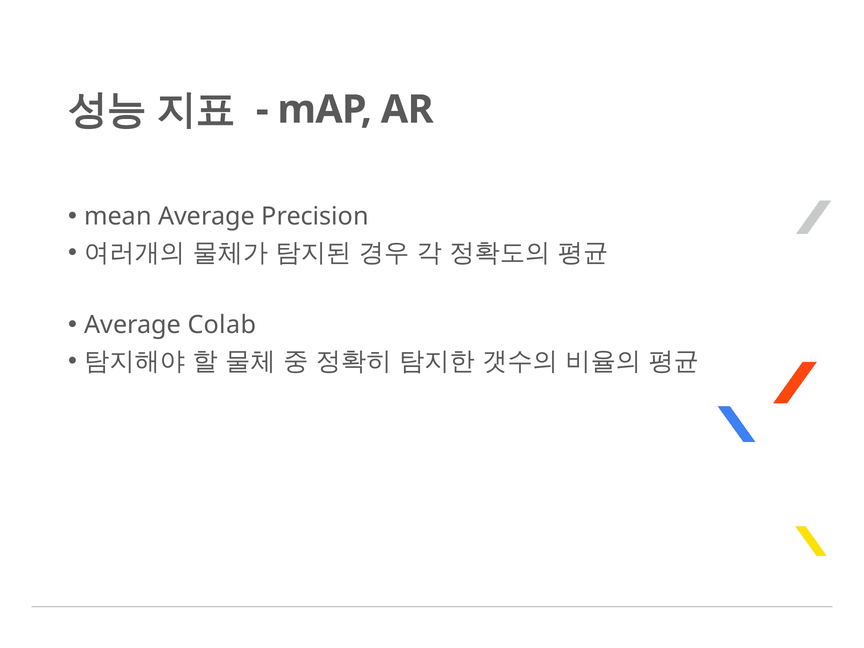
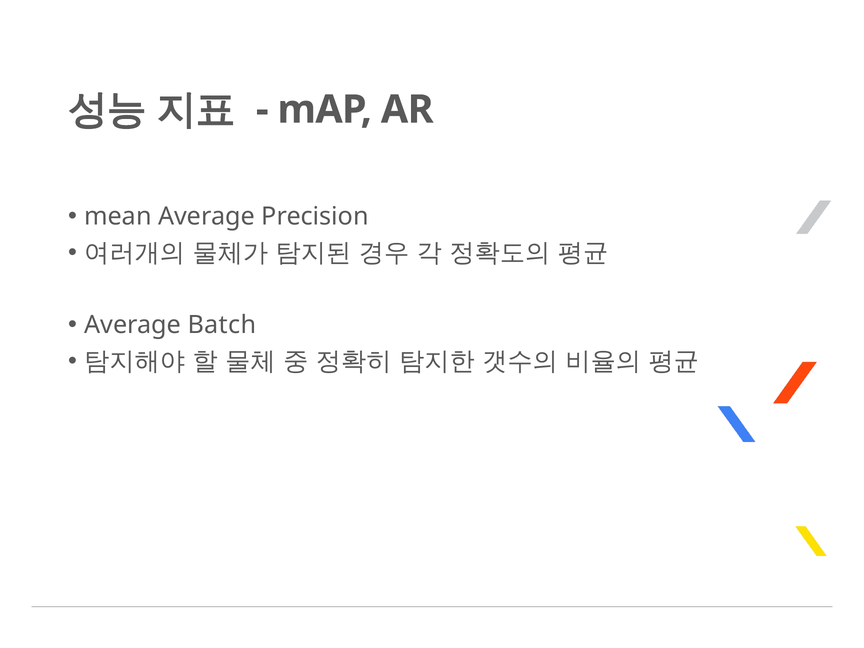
Colab: Colab -> Batch
